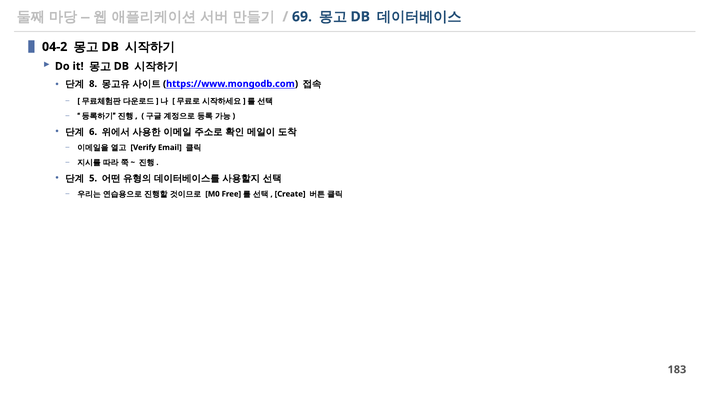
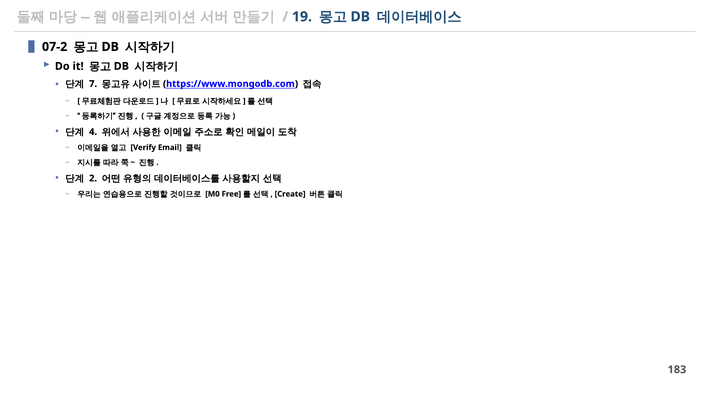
69: 69 -> 19
04-2: 04-2 -> 07-2
8: 8 -> 7
6: 6 -> 4
5: 5 -> 2
